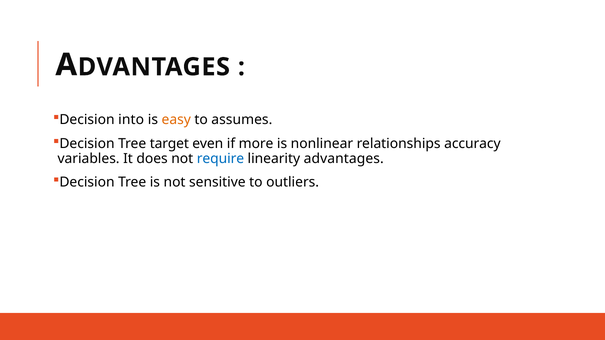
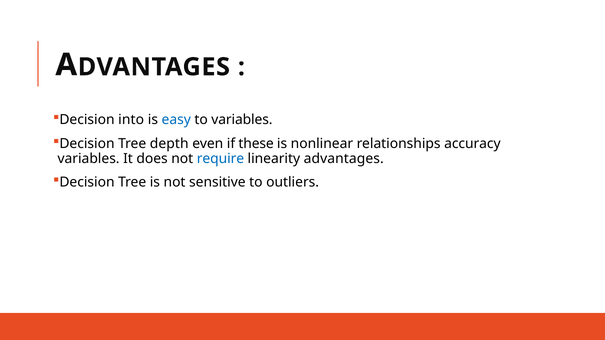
easy colour: orange -> blue
to assumes: assumes -> variables
target: target -> depth
more: more -> these
